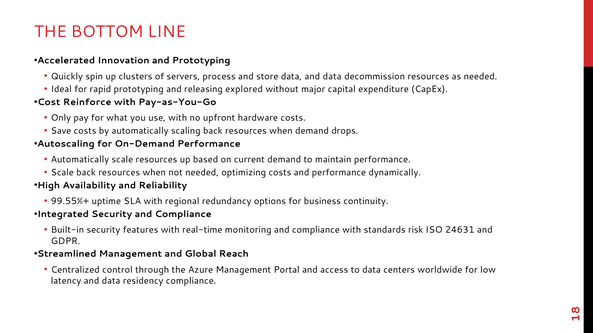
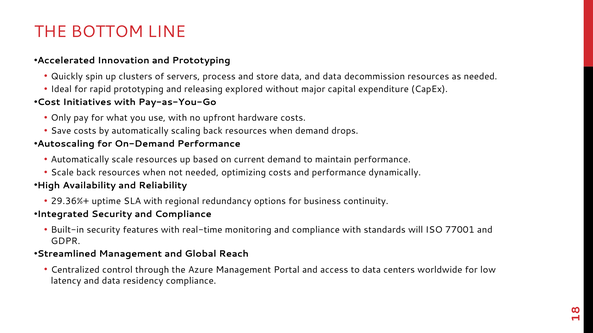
Reinforce: Reinforce -> Initiatives
99.55%+: 99.55%+ -> 29.36%+
risk: risk -> will
24631: 24631 -> 77001
